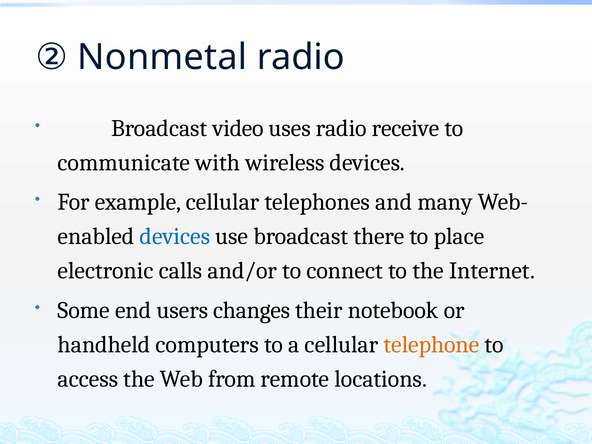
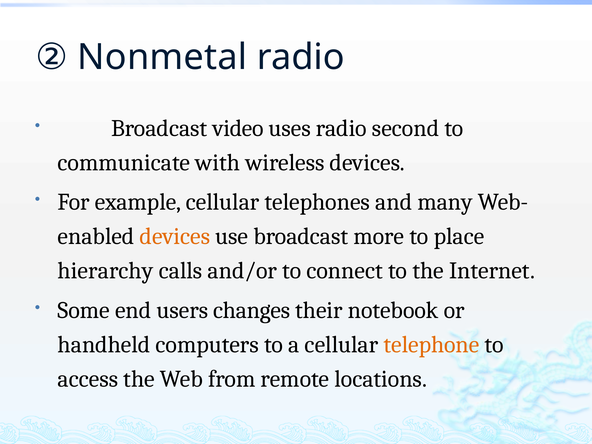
receive: receive -> second
devices at (175, 236) colour: blue -> orange
there: there -> more
electronic: electronic -> hierarchy
